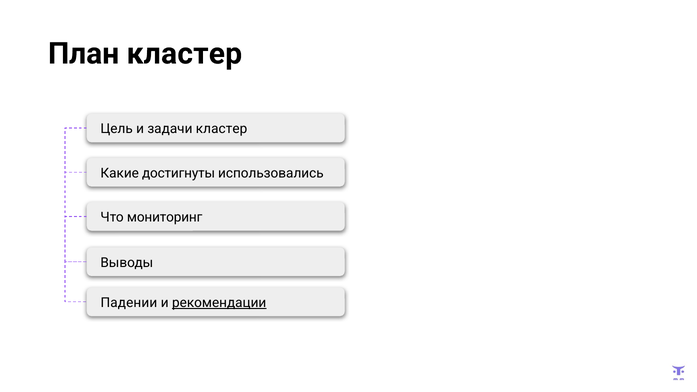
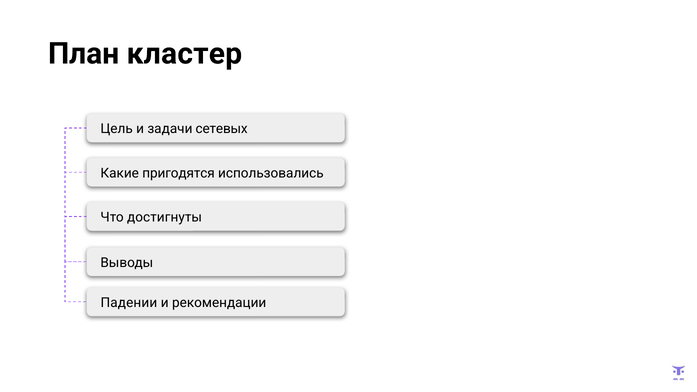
задачи клаcтер: клаcтер -> сетевых
достигнуты: достигнуты -> пригодятся
мониторинг: мониторинг -> достигнуты
рекомендации underline: present -> none
